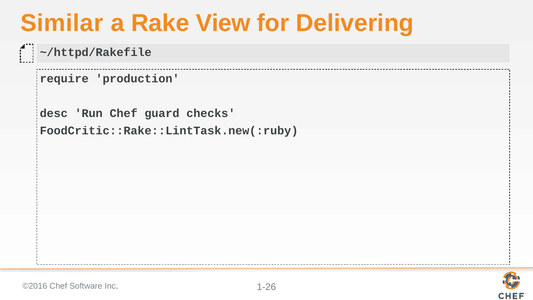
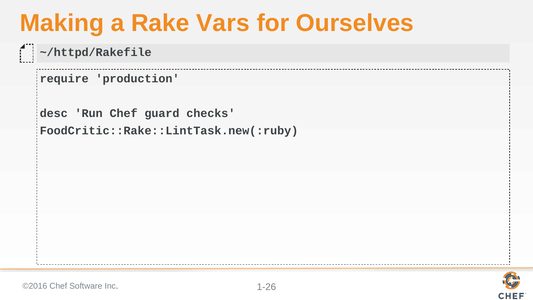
Similar: Similar -> Making
View: View -> Vars
Delivering: Delivering -> Ourselves
